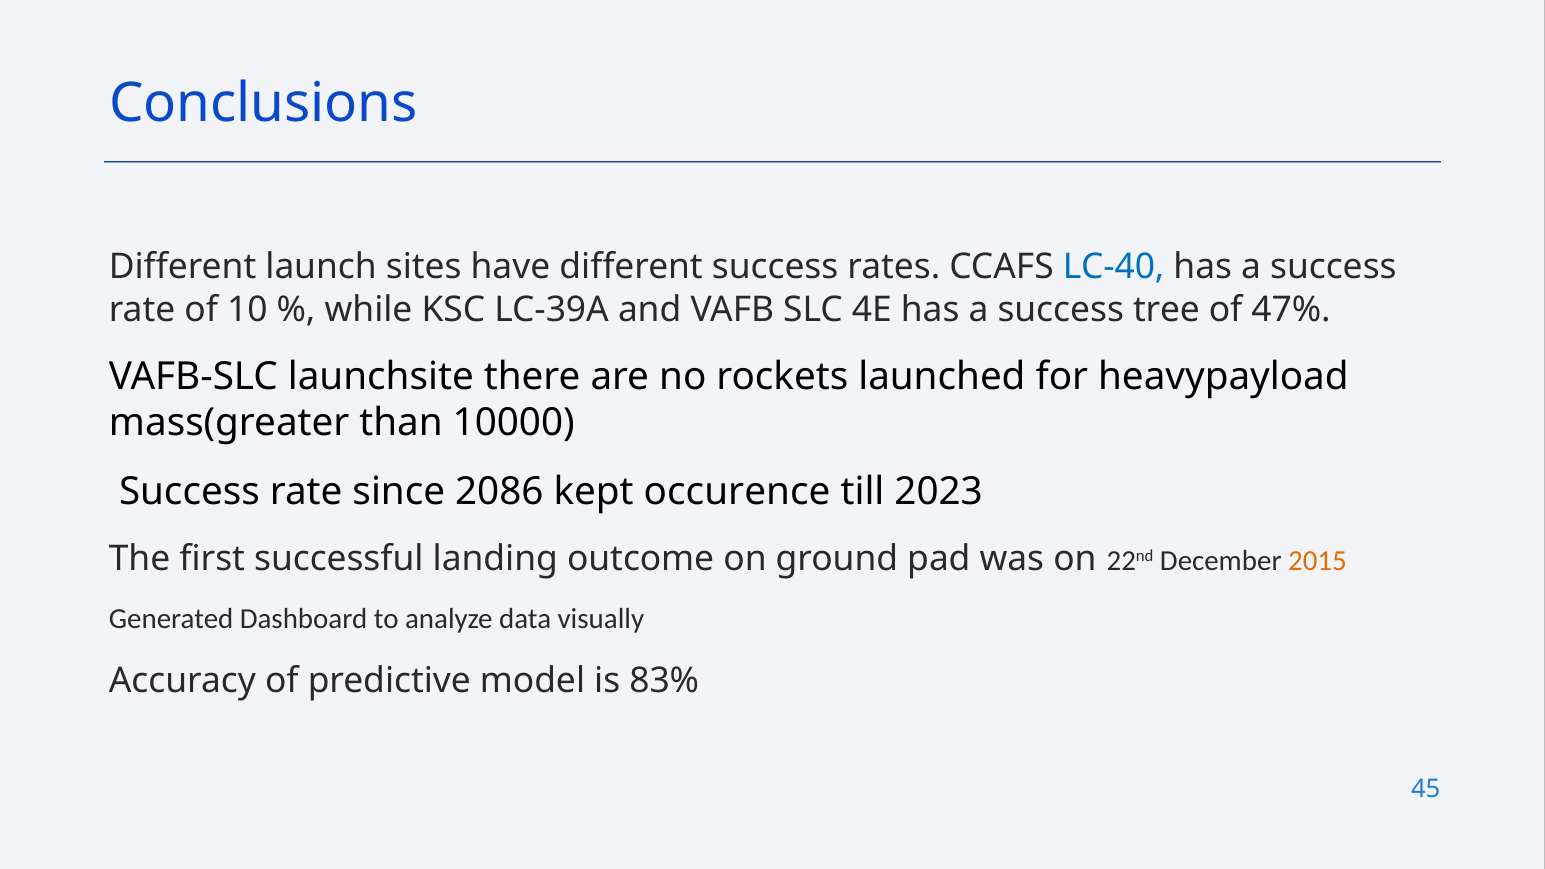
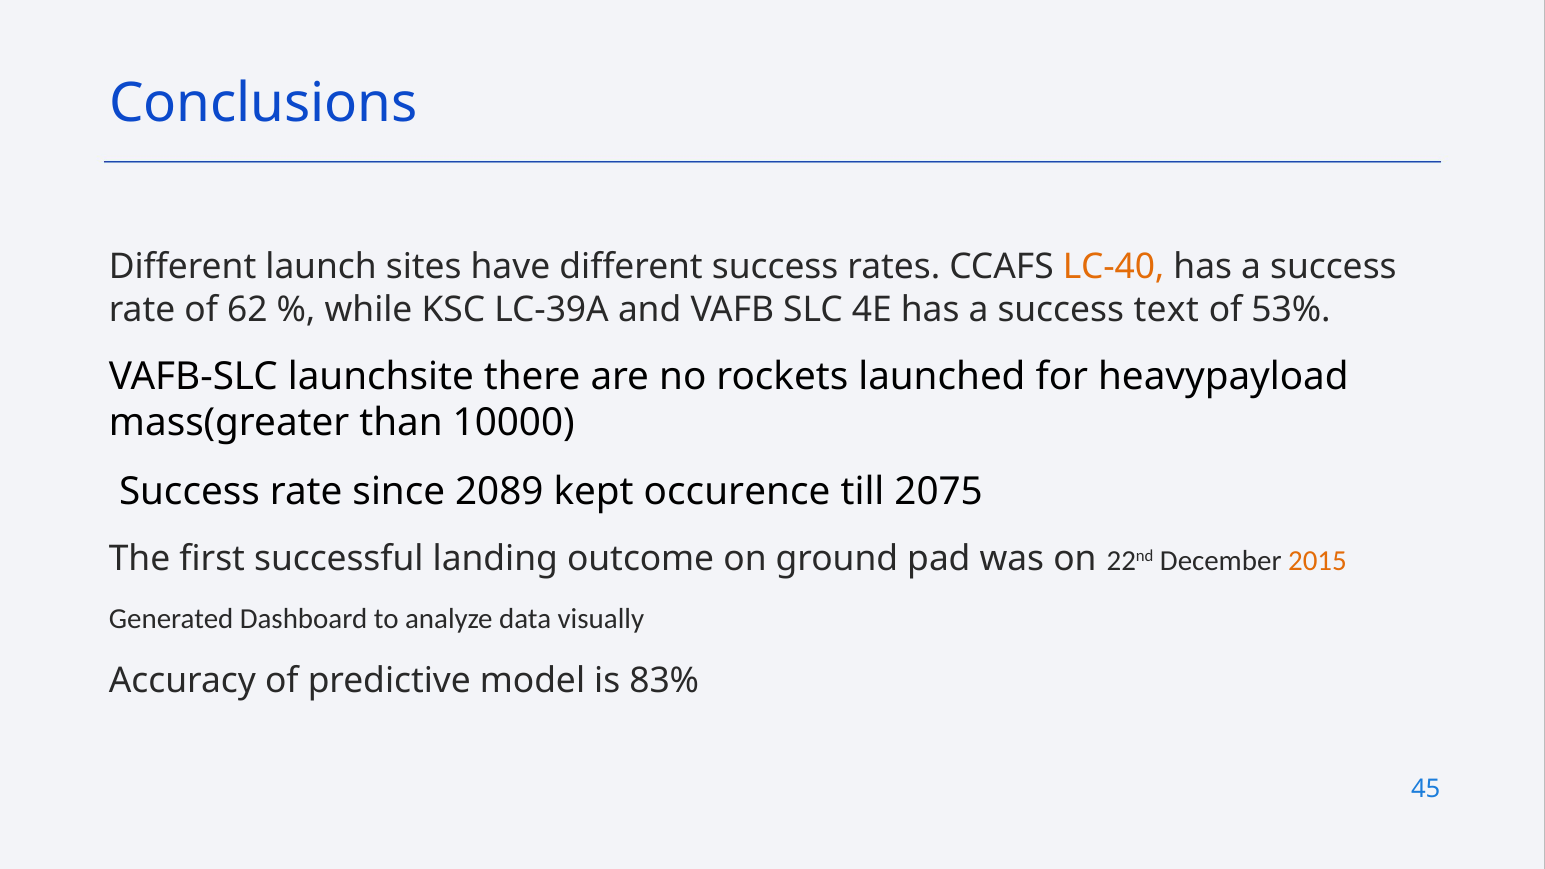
LC-40 colour: blue -> orange
10: 10 -> 62
tree: tree -> text
47%: 47% -> 53%
2086: 2086 -> 2089
2023: 2023 -> 2075
